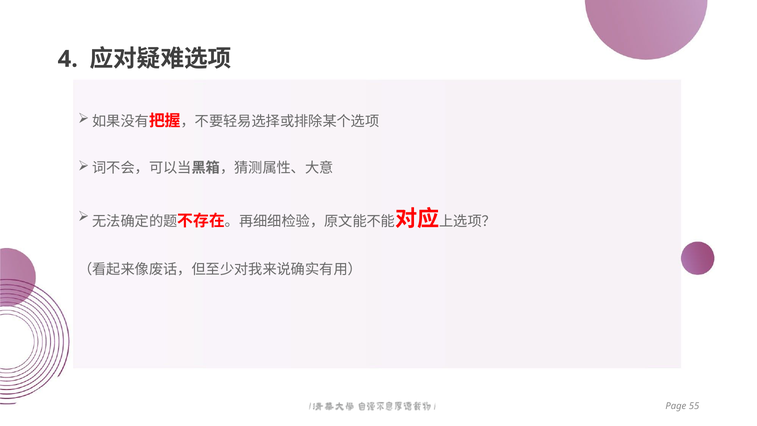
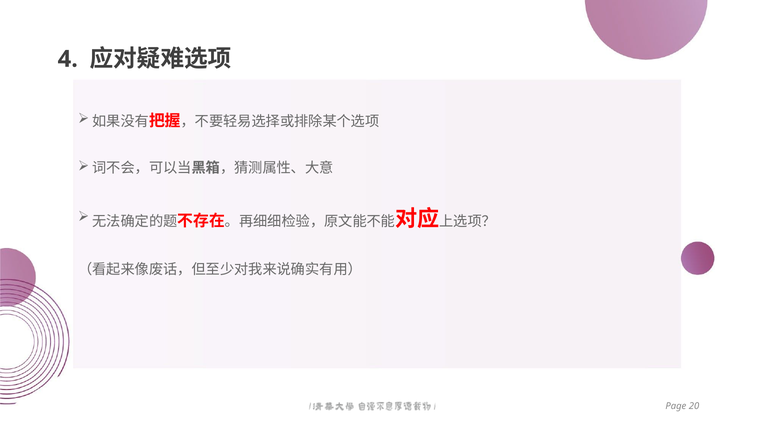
55: 55 -> 20
